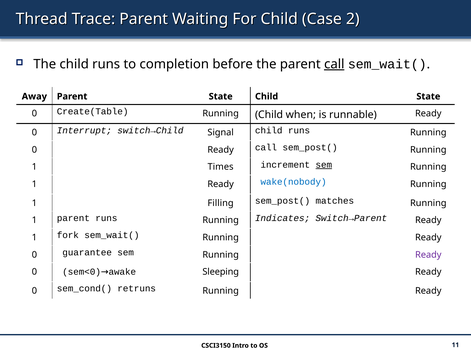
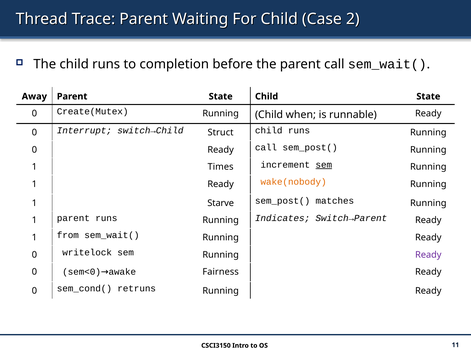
call at (334, 64) underline: present -> none
Create(Table: Create(Table -> Create(Mutex
Signal: Signal -> Struct
wake(nobody colour: blue -> orange
Filling: Filling -> Starve
fork: fork -> from
guarantee: guarantee -> writelock
Sleeping: Sleeping -> Fairness
